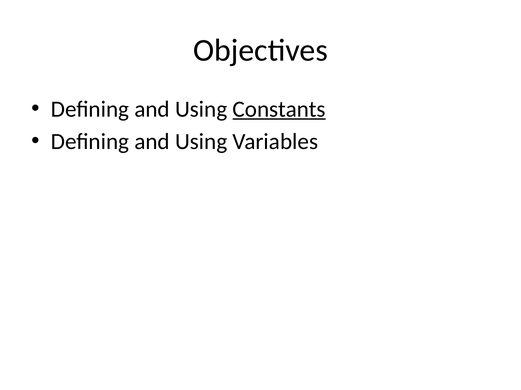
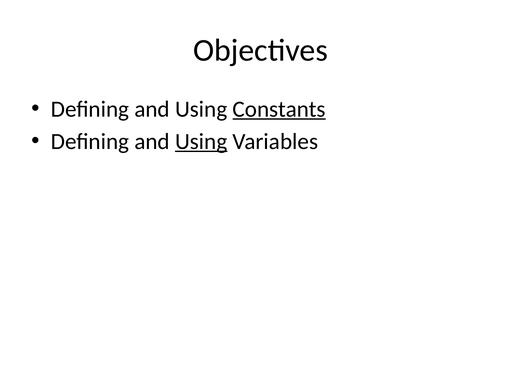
Using at (201, 142) underline: none -> present
